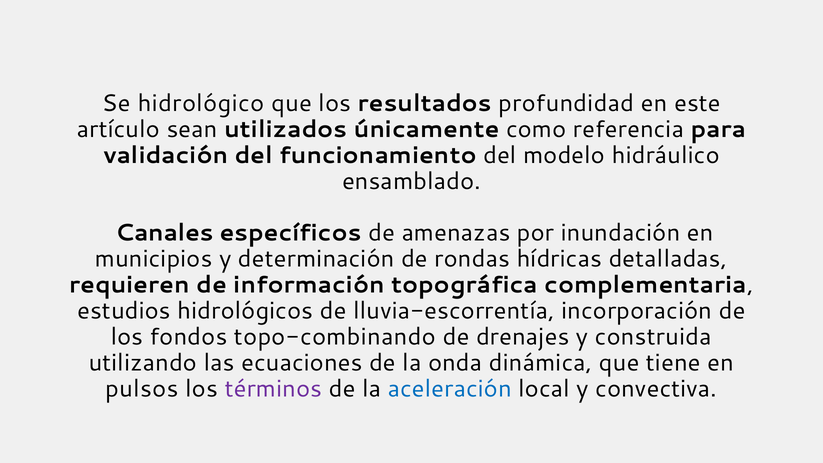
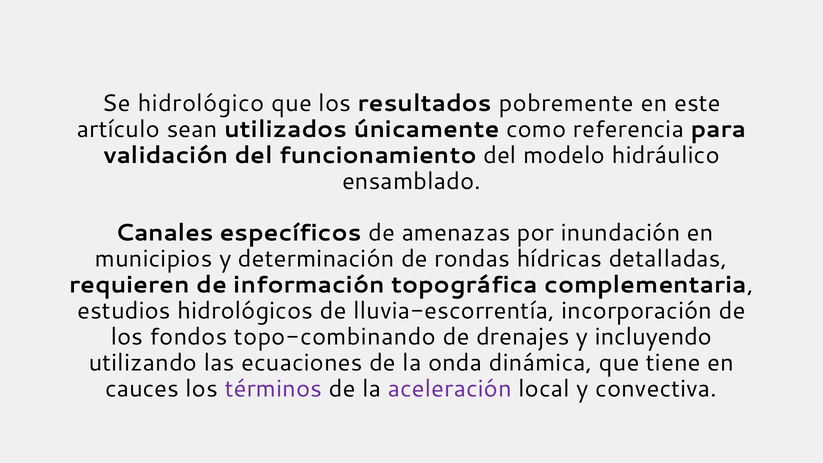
profundidad: profundidad -> pobremente
construida: construida -> incluyendo
pulsos: pulsos -> cauces
aceleración colour: blue -> purple
